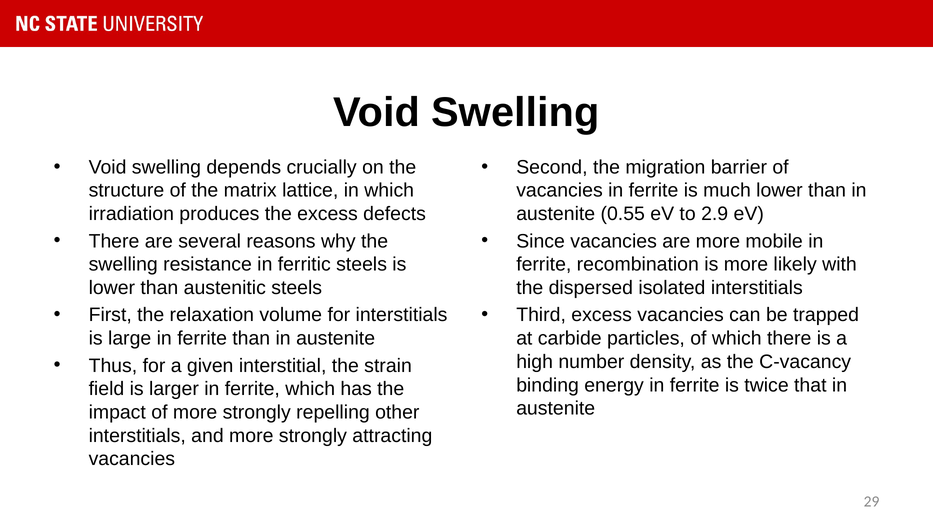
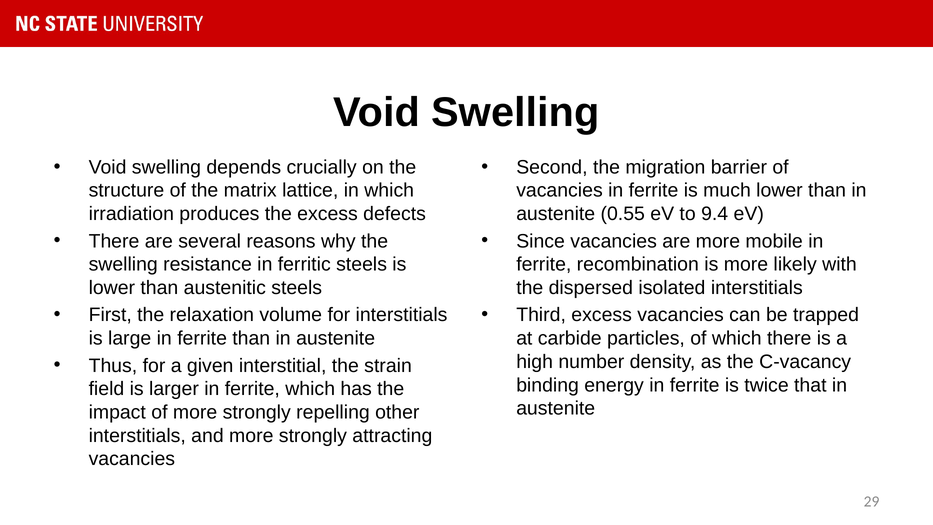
2.9: 2.9 -> 9.4
